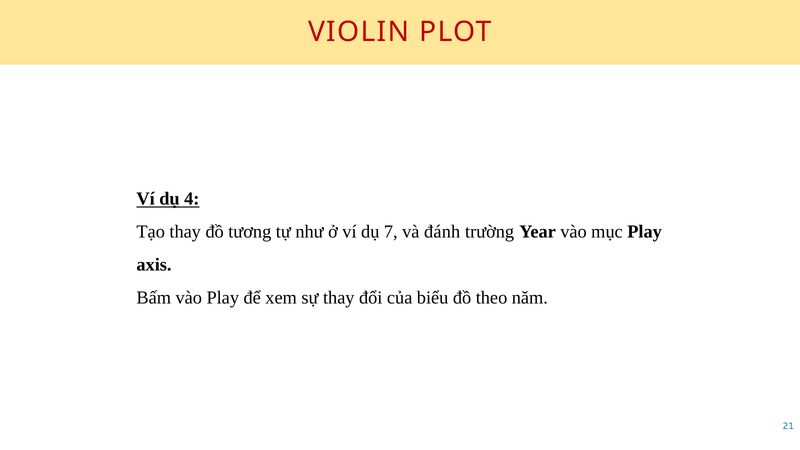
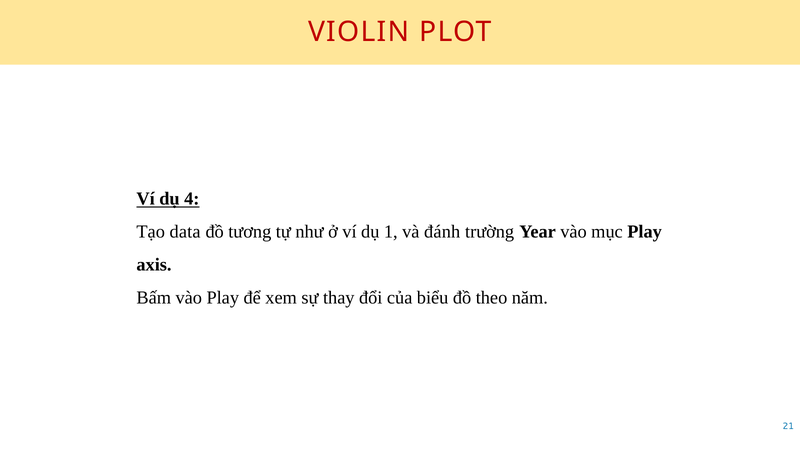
Tạo thay: thay -> data
7: 7 -> 1
